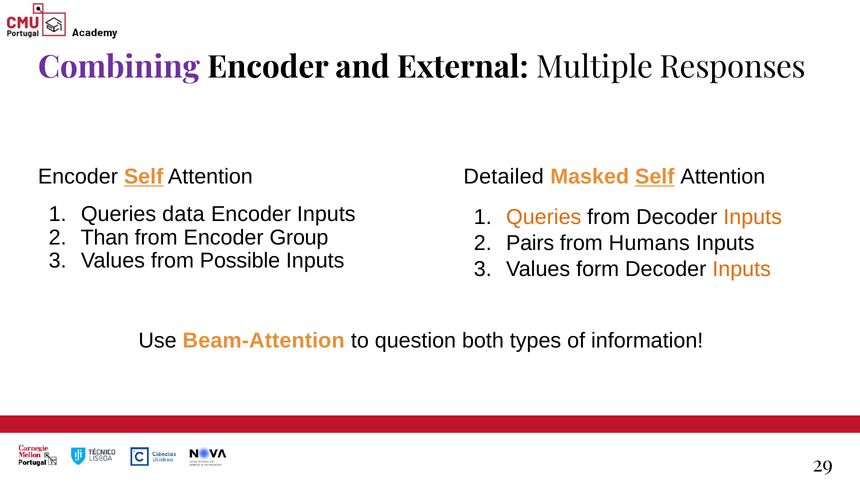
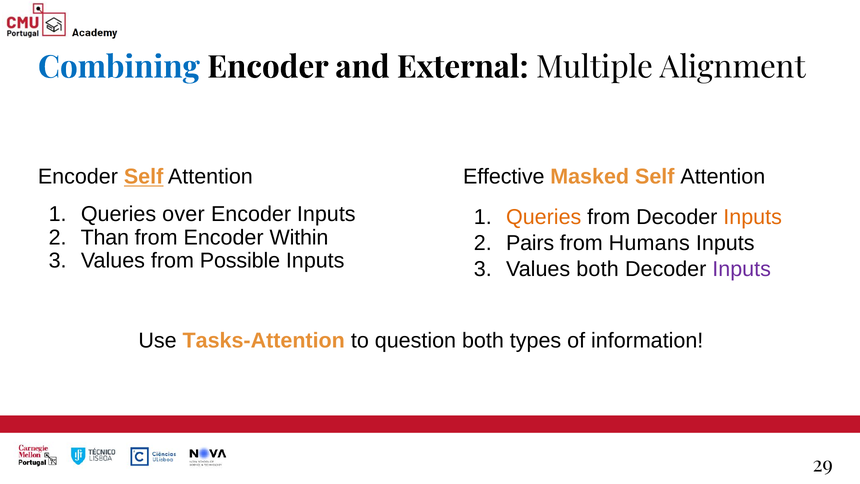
Combining colour: purple -> blue
Responses: Responses -> Alignment
Detailed: Detailed -> Effective
Self at (655, 177) underline: present -> none
data: data -> over
Group: Group -> Within
Values form: form -> both
Inputs at (742, 269) colour: orange -> purple
Beam-Attention: Beam-Attention -> Tasks-Attention
